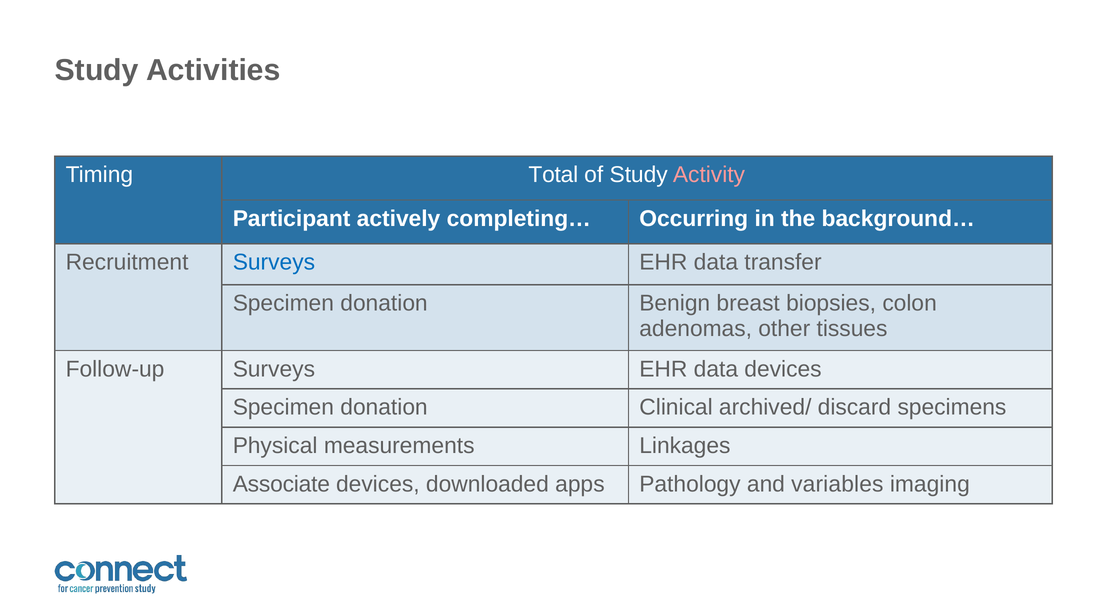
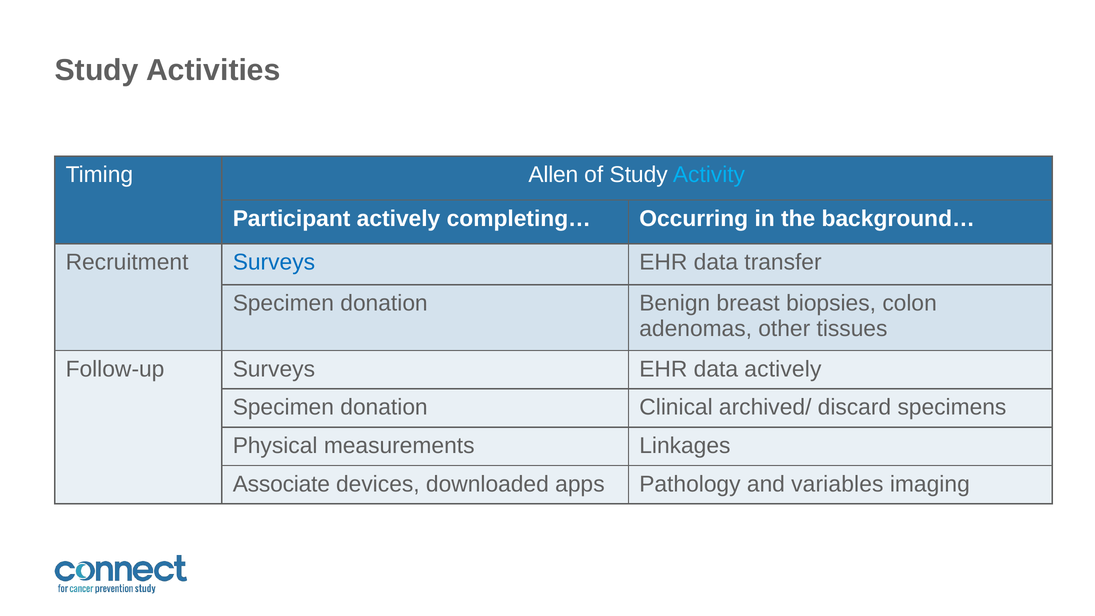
Total: Total -> Allen
Activity colour: pink -> light blue
data devices: devices -> actively
